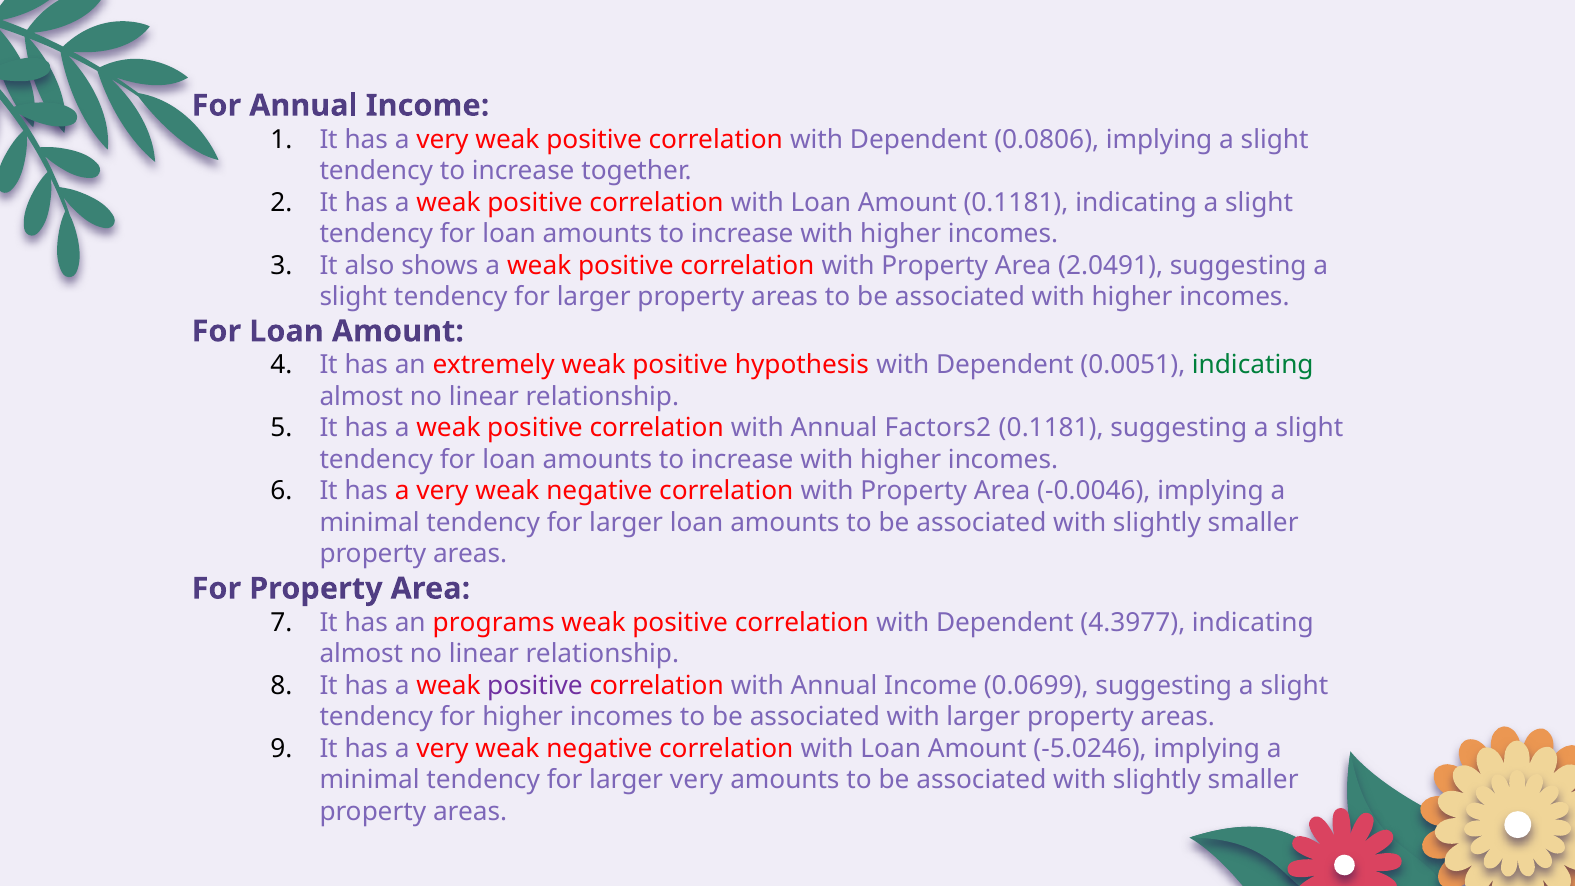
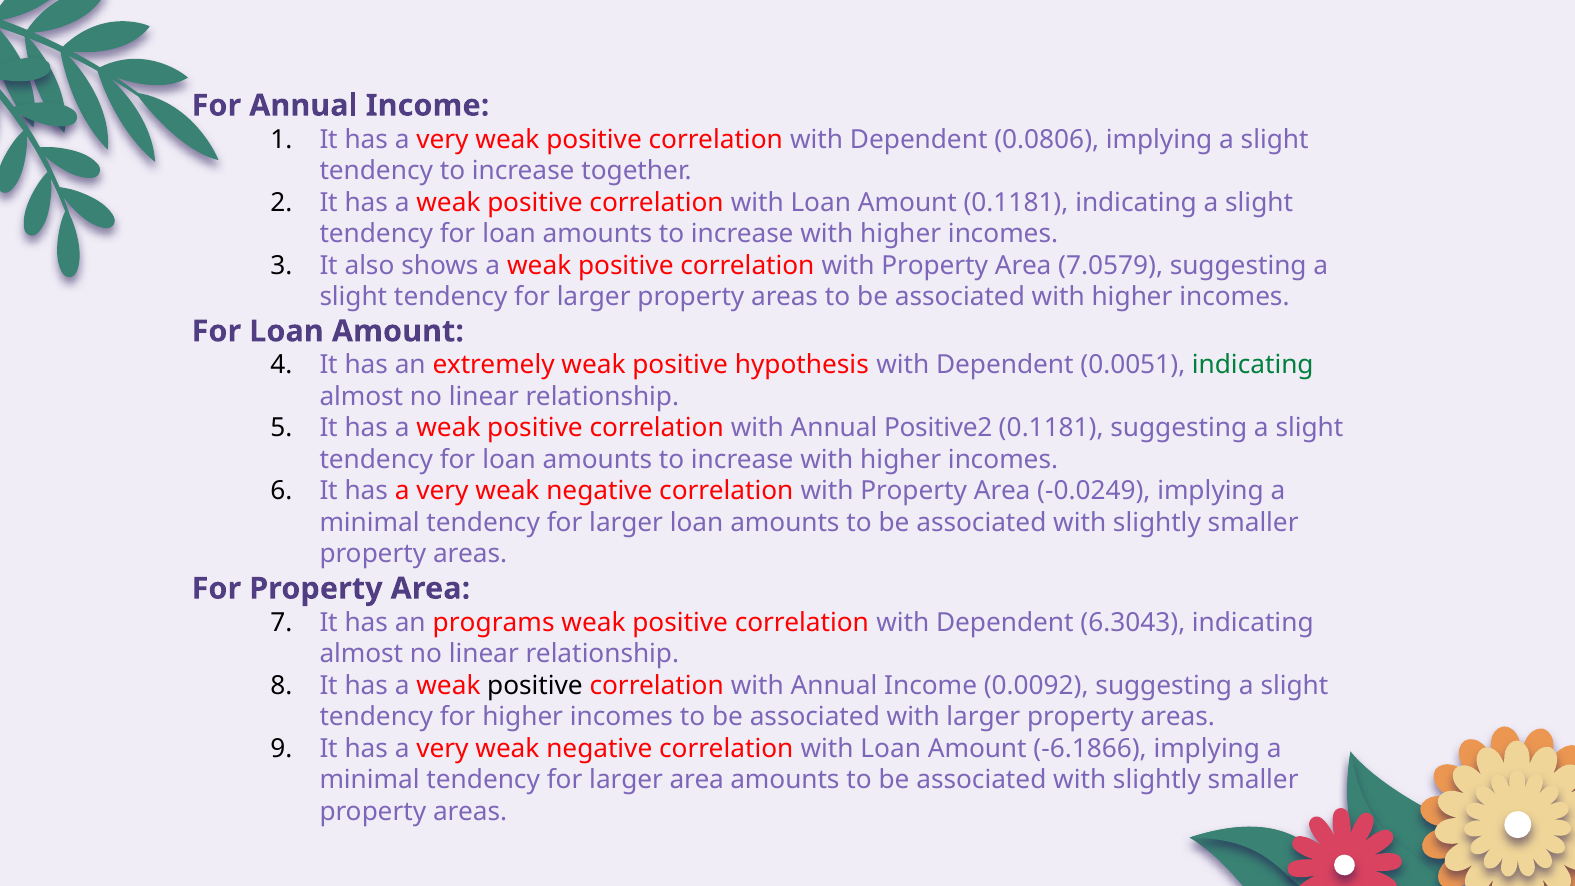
2.0491: 2.0491 -> 7.0579
Factors2: Factors2 -> Positive2
-0.0046: -0.0046 -> -0.0249
4.3977: 4.3977 -> 6.3043
positive at (535, 685) colour: purple -> black
0.0699: 0.0699 -> 0.0092
-5.0246: -5.0246 -> -6.1866
larger very: very -> area
